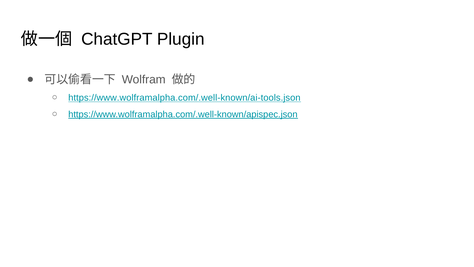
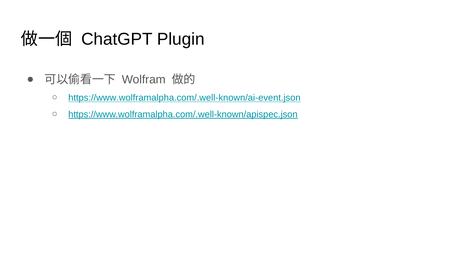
https://www.wolframalpha.com/.well-known/ai-tools.json: https://www.wolframalpha.com/.well-known/ai-tools.json -> https://www.wolframalpha.com/.well-known/ai-event.json
